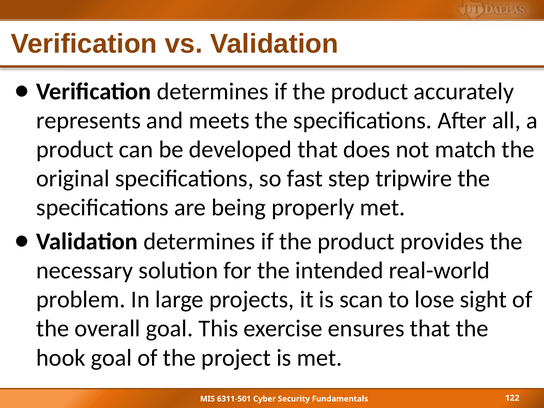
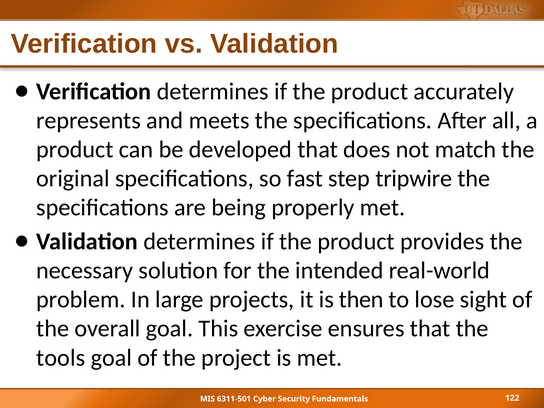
scan: scan -> then
hook: hook -> tools
